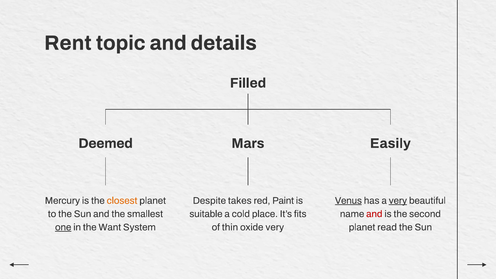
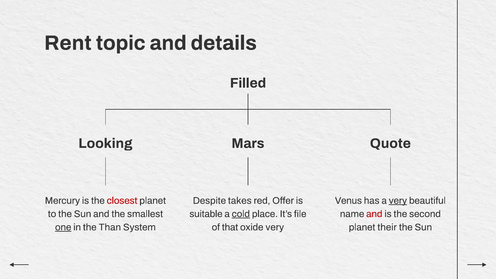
Deemed: Deemed -> Looking
Easily: Easily -> Quote
closest colour: orange -> red
Paint: Paint -> Offer
Venus underline: present -> none
cold underline: none -> present
fits: fits -> file
Want: Want -> Than
thin: thin -> that
read: read -> their
